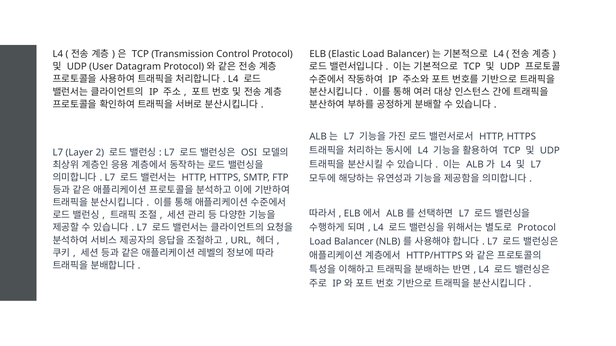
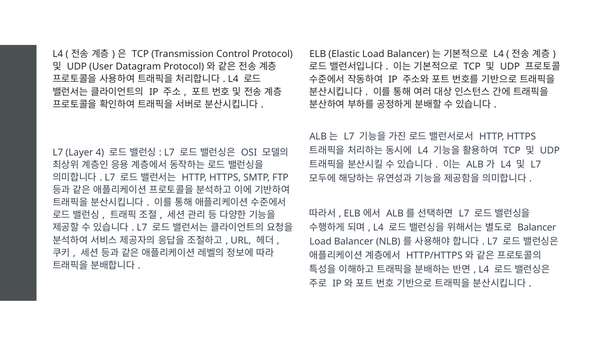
2: 2 -> 4
Protocol at (537, 228): Protocol -> Balancer
